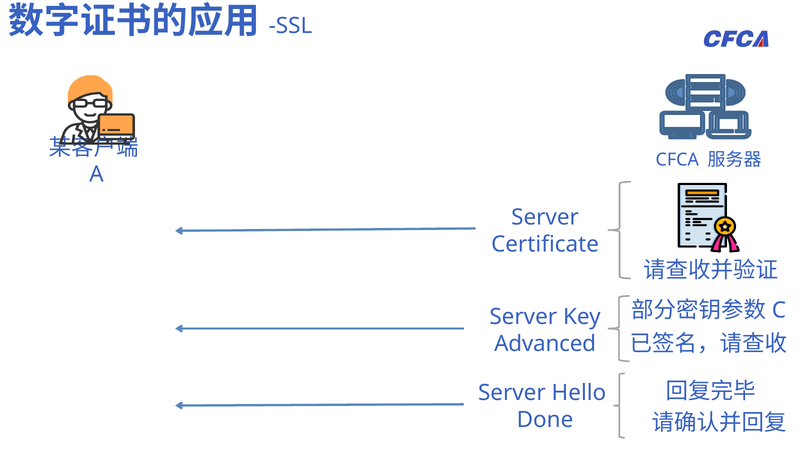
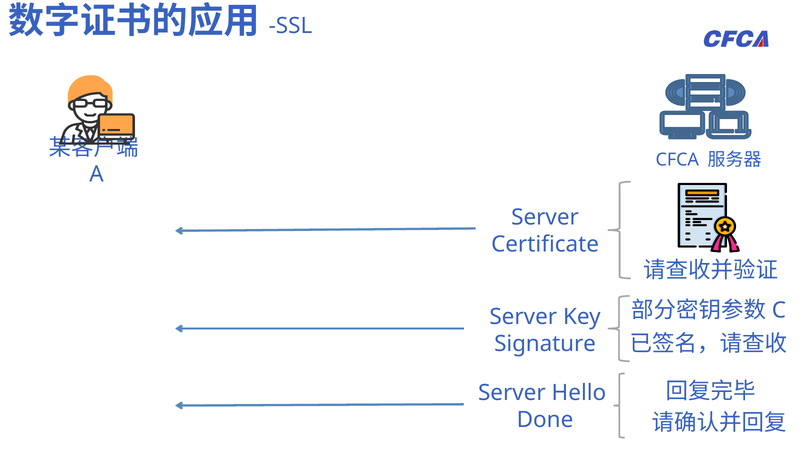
Advanced: Advanced -> Signature
